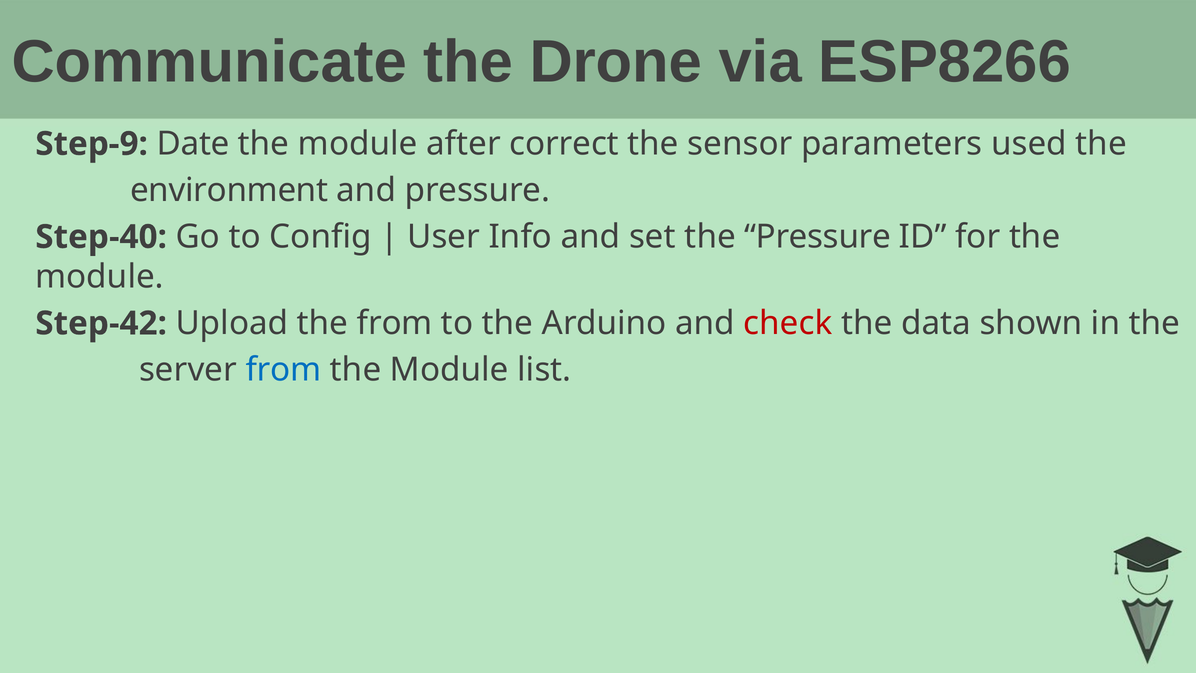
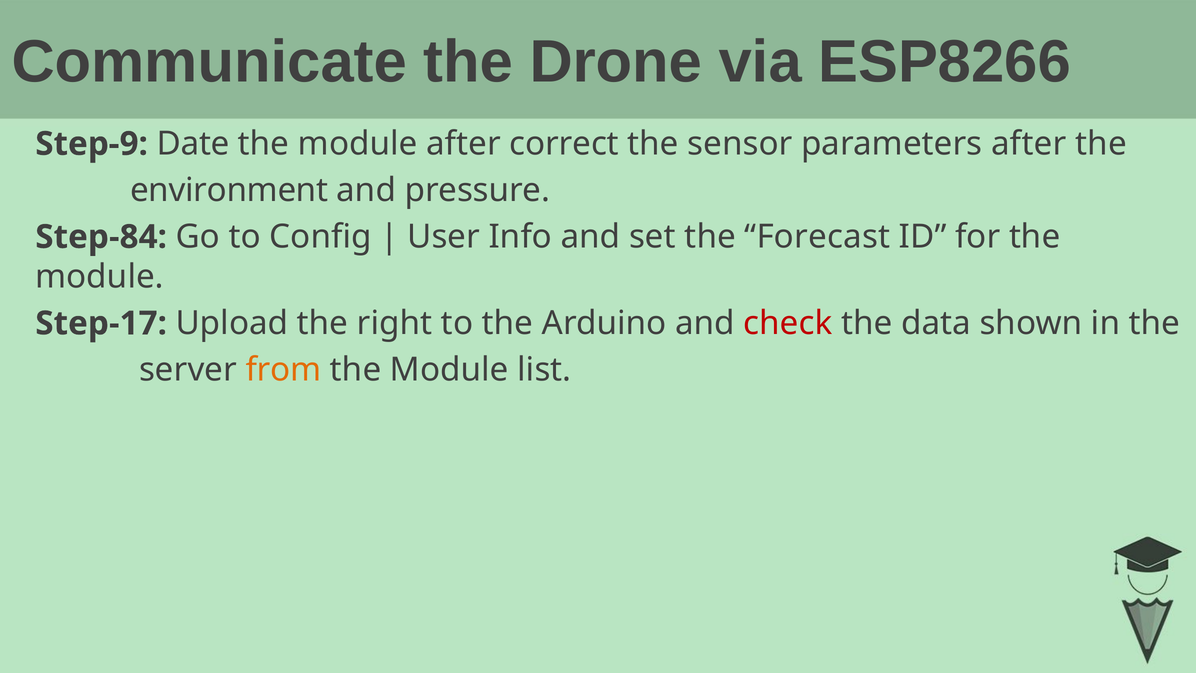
parameters used: used -> after
Step-40: Step-40 -> Step-84
the Pressure: Pressure -> Forecast
Step-42: Step-42 -> Step-17
the from: from -> right
from at (283, 370) colour: blue -> orange
